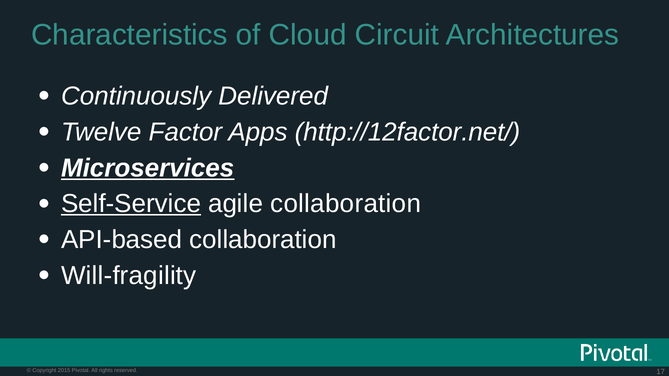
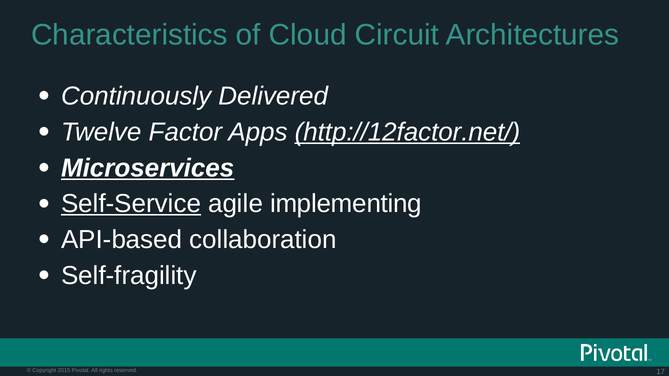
http://12factor.net/ underline: none -> present
agile collaboration: collaboration -> implementing
Will-fragility: Will-fragility -> Self-fragility
